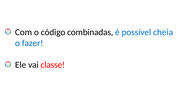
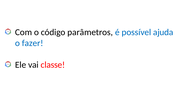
combinadas: combinadas -> parâmetros
cheia: cheia -> ajuda
